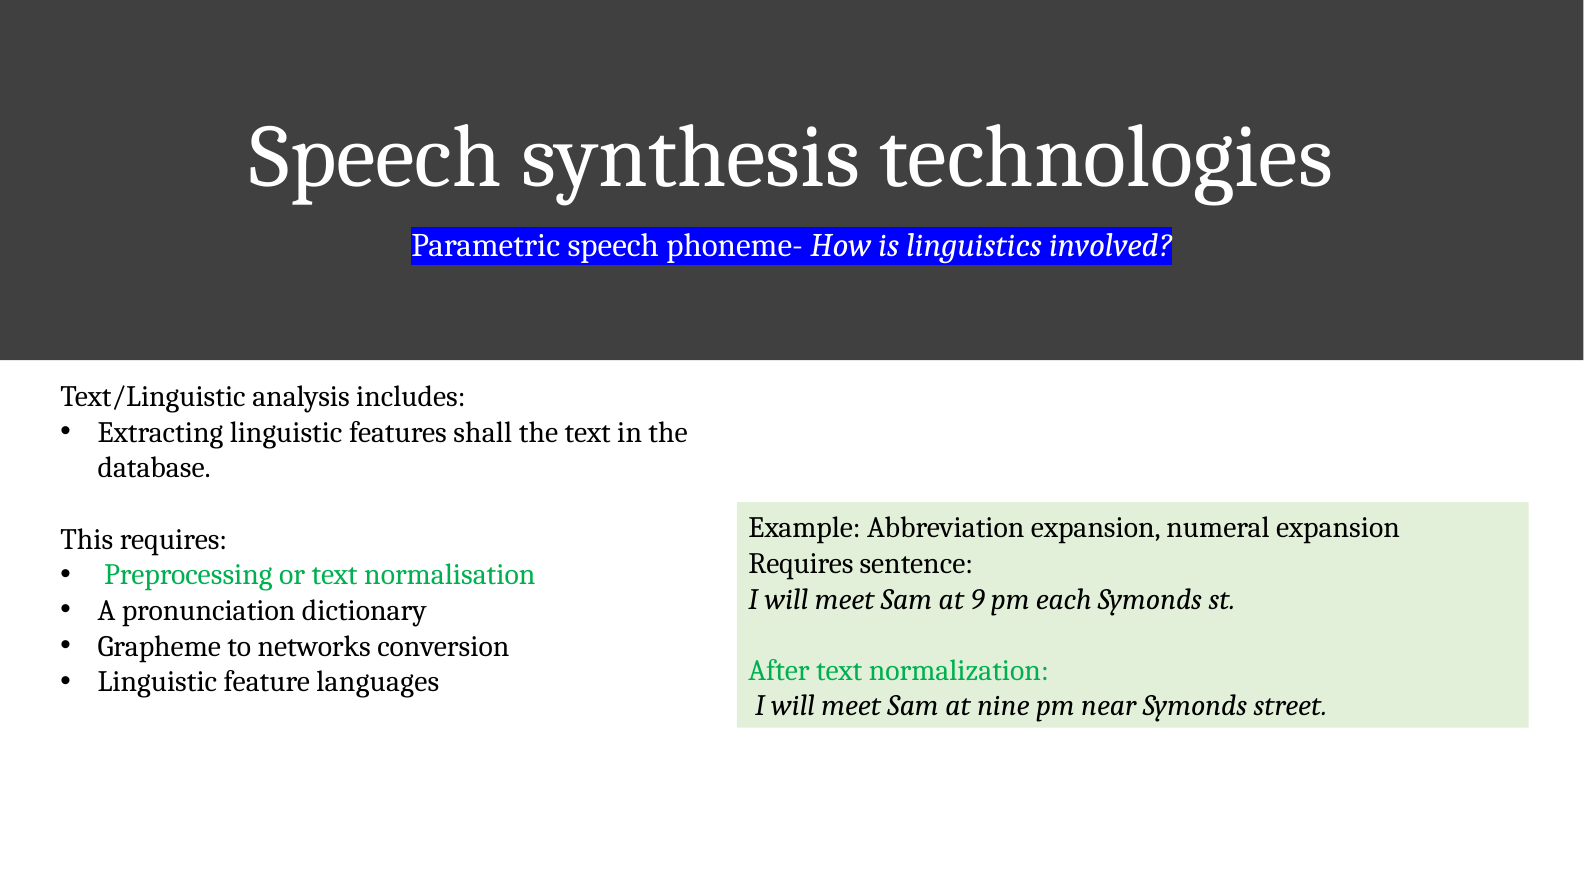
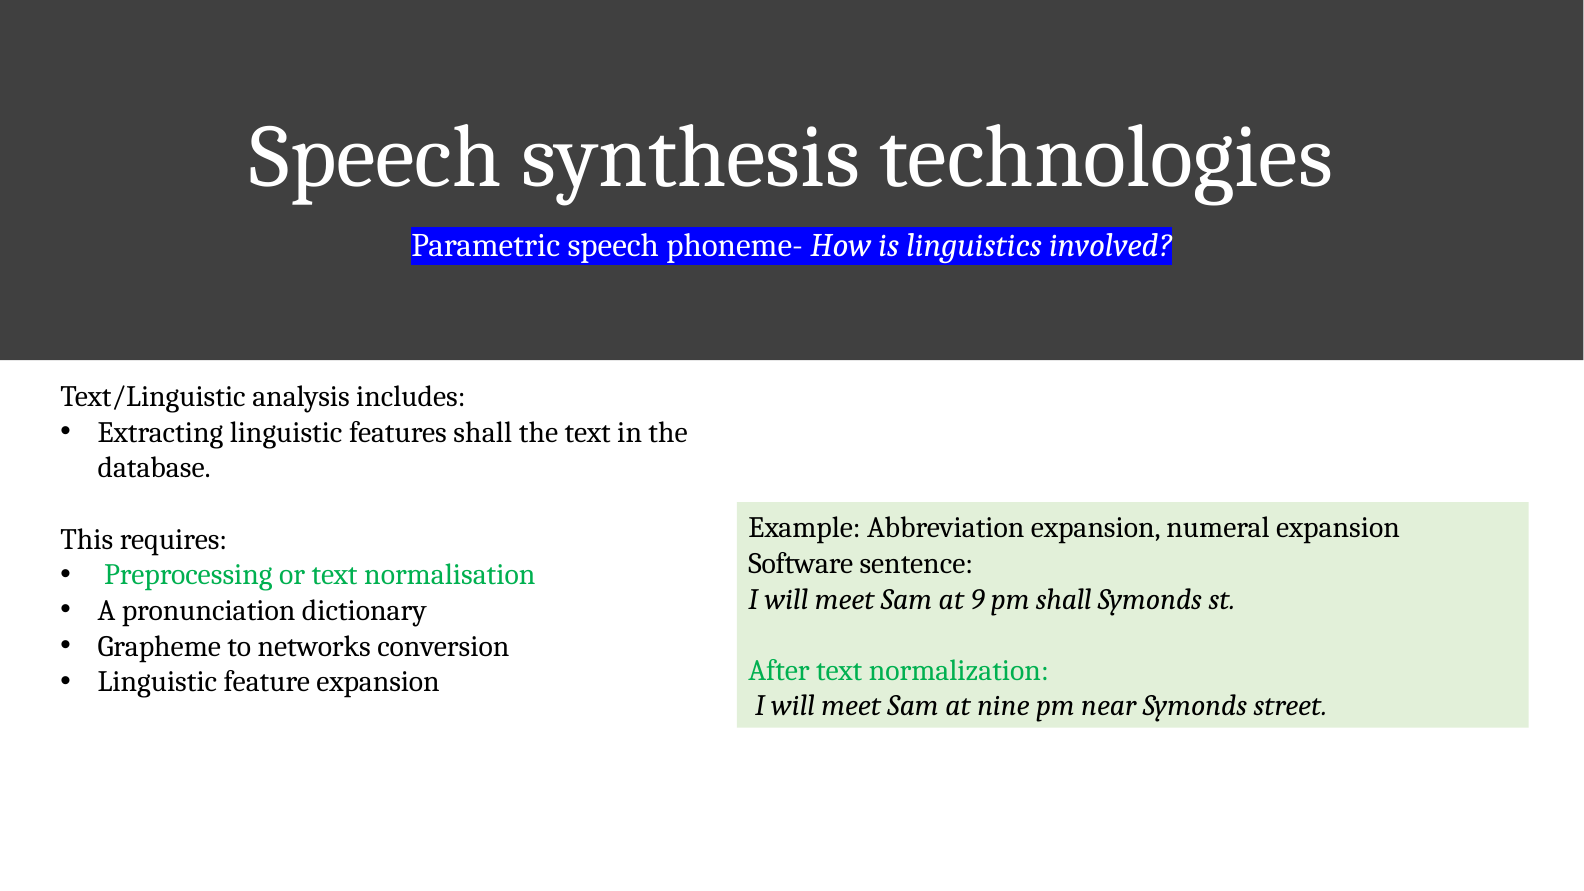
Requires at (801, 564): Requires -> Software
pm each: each -> shall
feature languages: languages -> expansion
